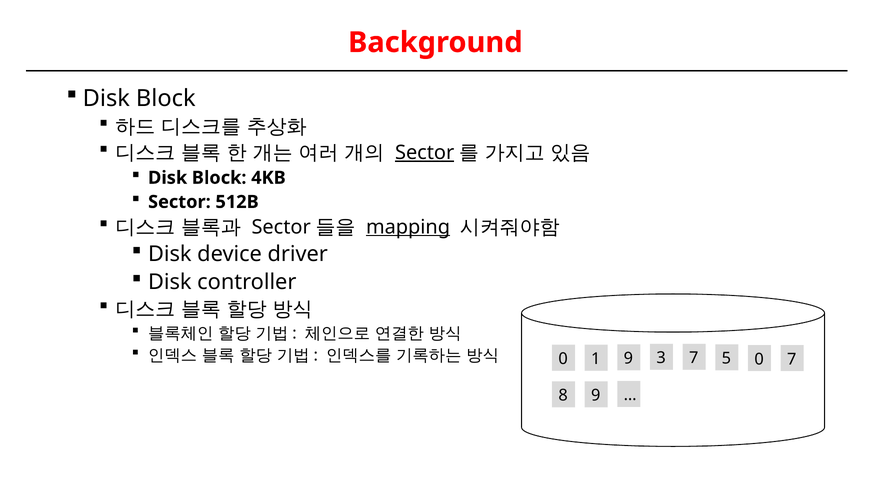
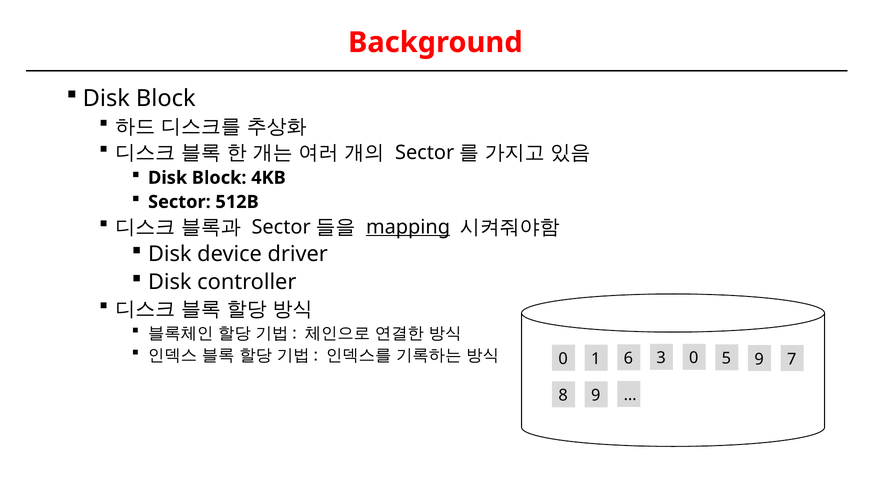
Sector at (425, 153) underline: present -> none
1 9: 9 -> 6
3 7: 7 -> 0
5 0: 0 -> 9
